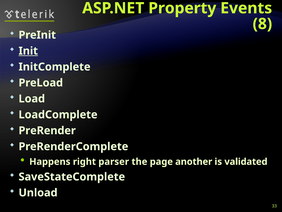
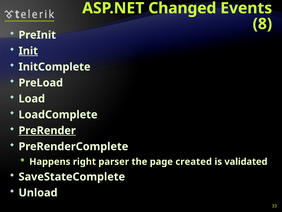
Property: Property -> Changed
PreRender underline: none -> present
another: another -> created
